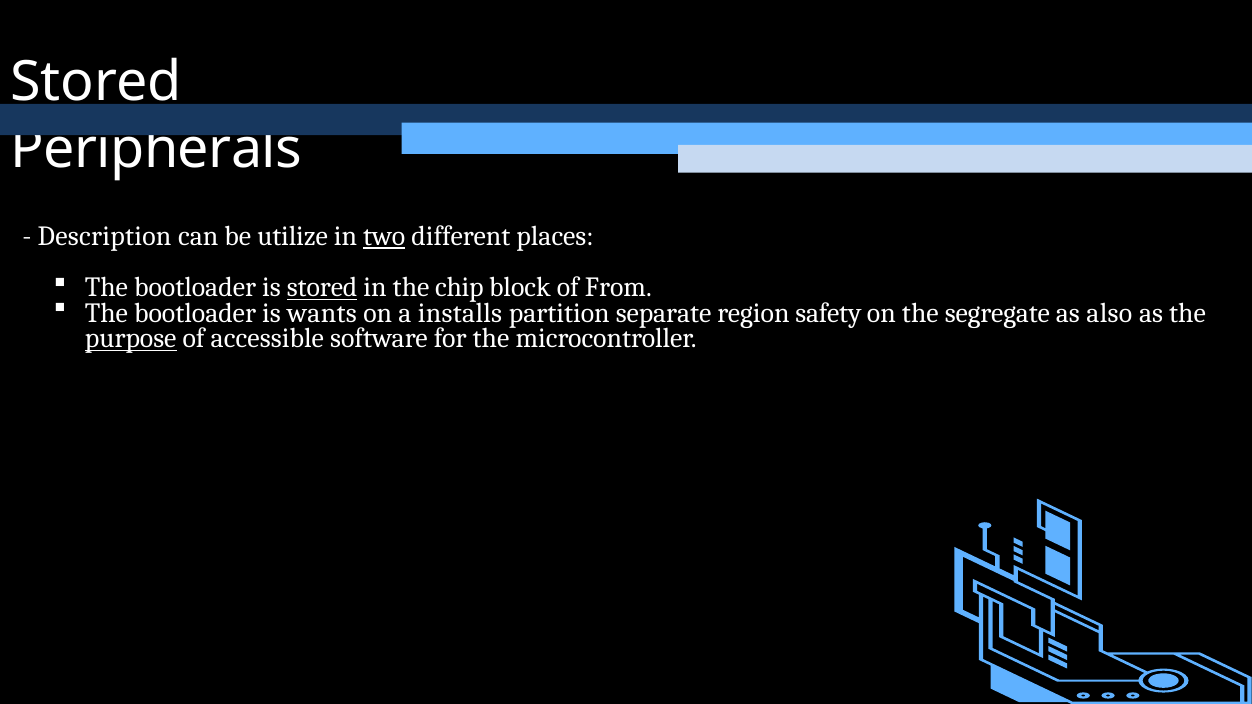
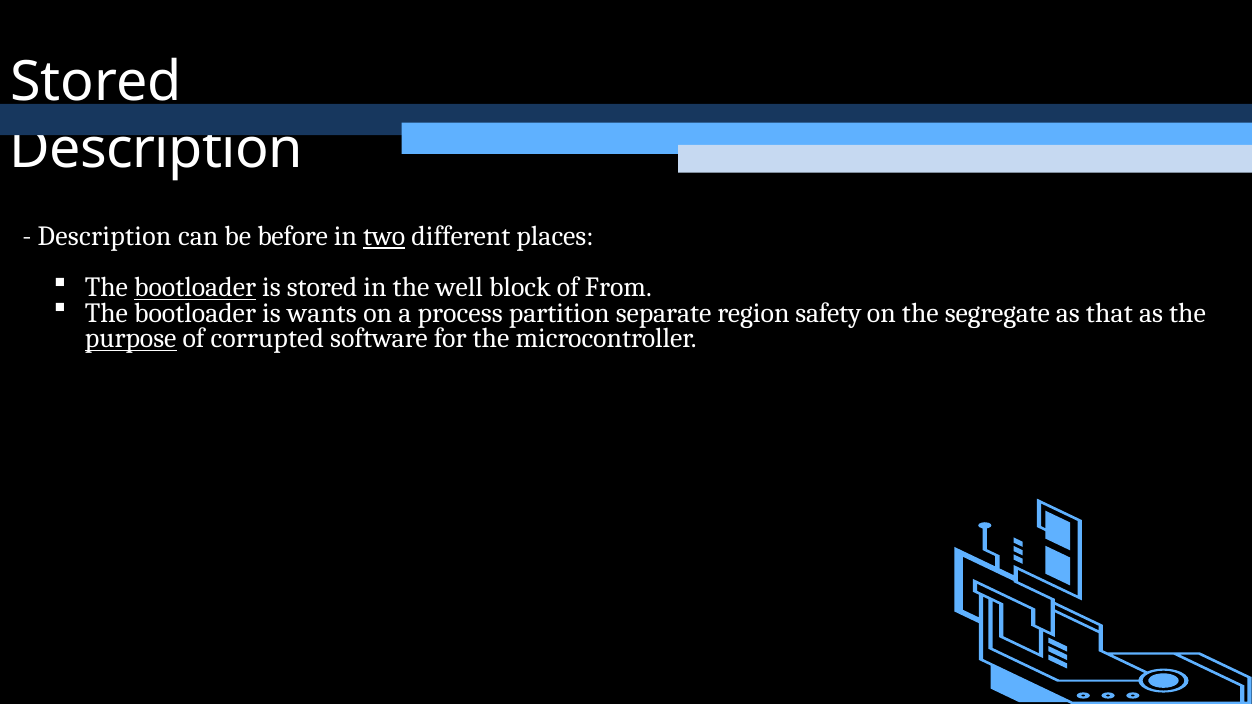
Peripherals at (156, 149): Peripherals -> Description
utilize: utilize -> before
bootloader at (195, 288) underline: none -> present
stored at (322, 288) underline: present -> none
chip: chip -> well
installs: installs -> process
also: also -> that
accessible: accessible -> corrupted
